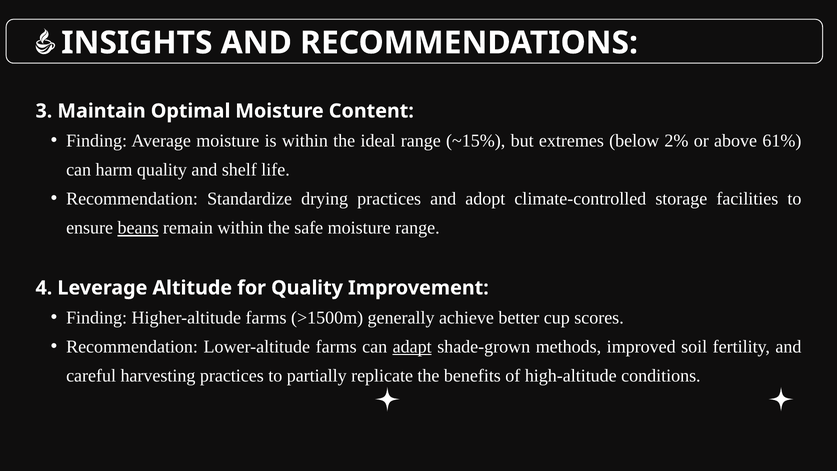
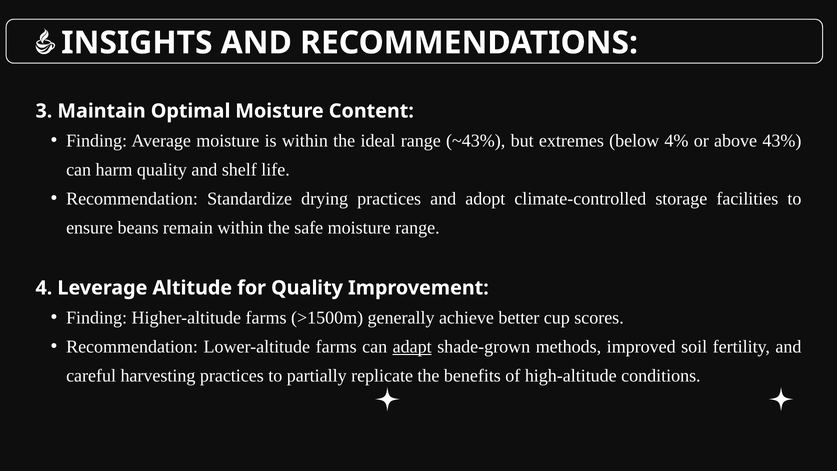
~15%: ~15% -> ~43%
2%: 2% -> 4%
61%: 61% -> 43%
beans underline: present -> none
